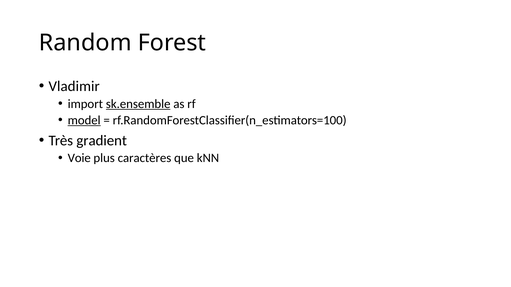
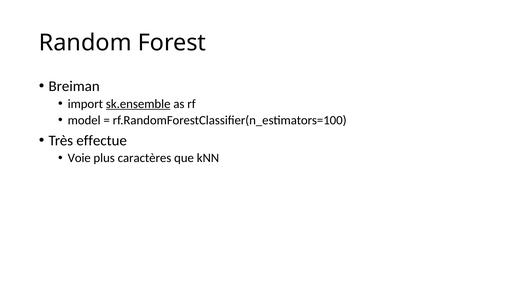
Vladimir: Vladimir -> Breiman
model underline: present -> none
gradient: gradient -> effectue
